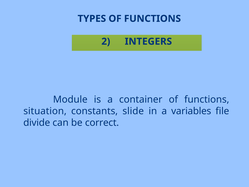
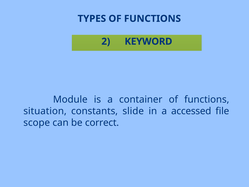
INTEGERS: INTEGERS -> KEYWORD
variables: variables -> accessed
divide: divide -> scope
